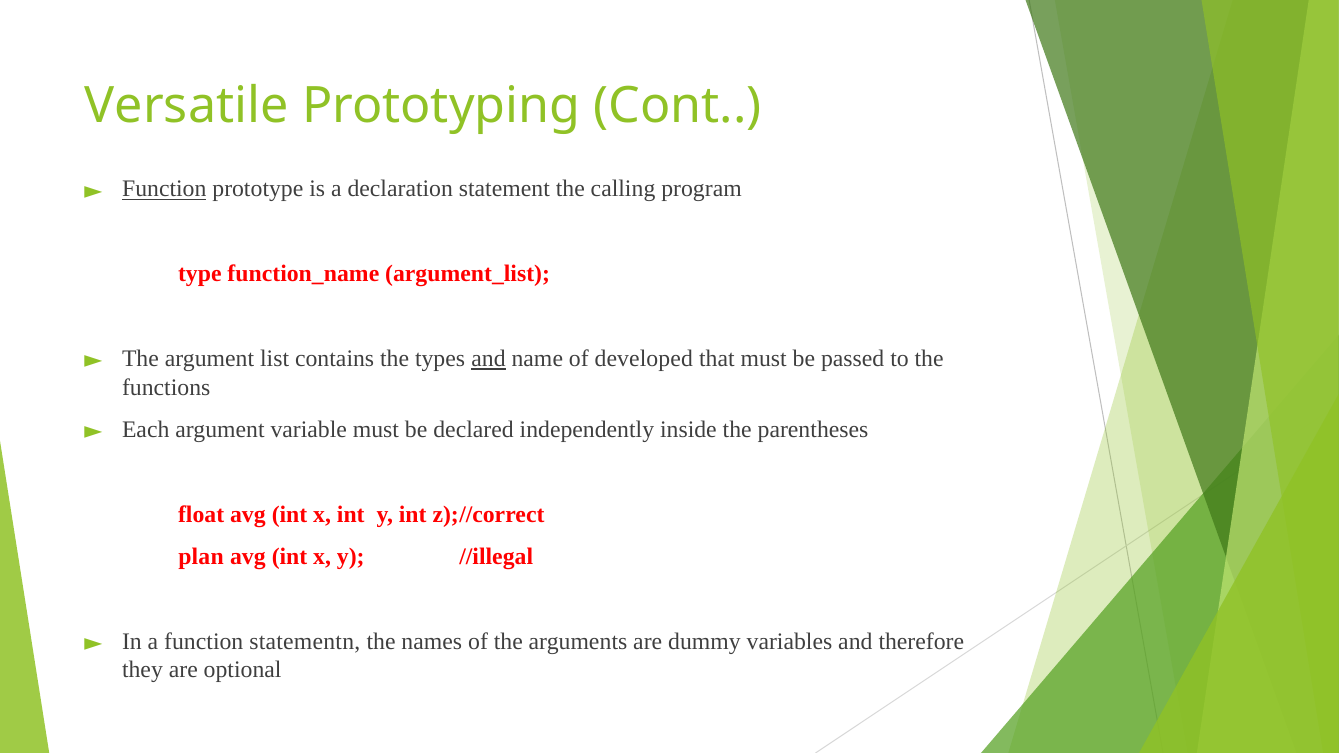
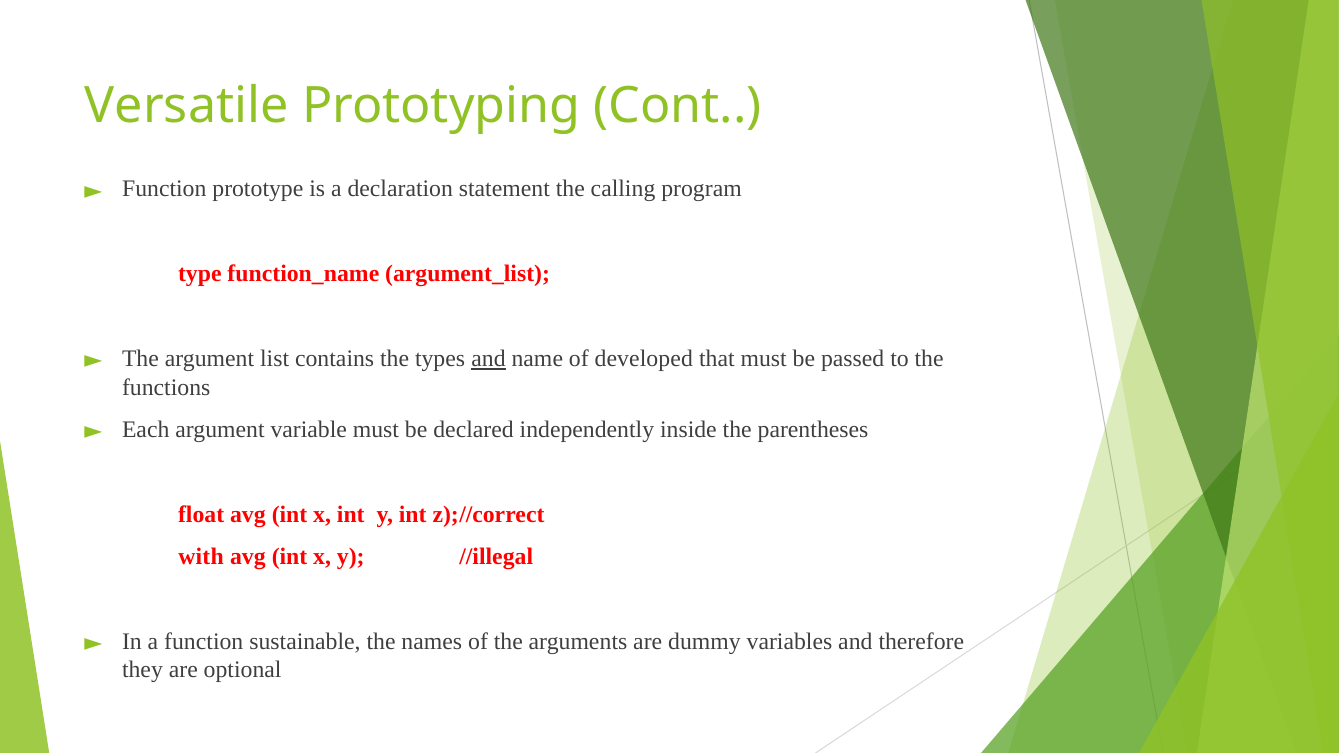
Function at (164, 189) underline: present -> none
plan: plan -> with
statementn: statementn -> sustainable
